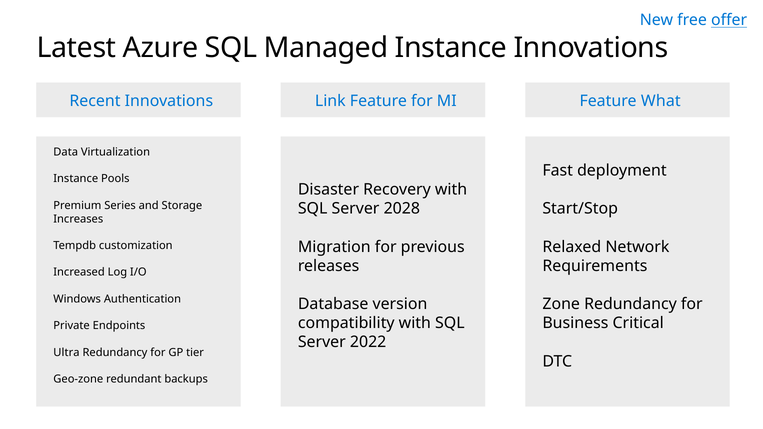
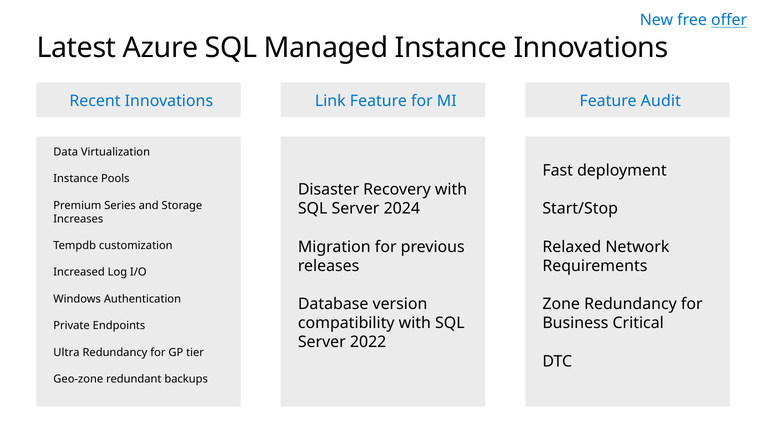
What: What -> Audit
2028: 2028 -> 2024
